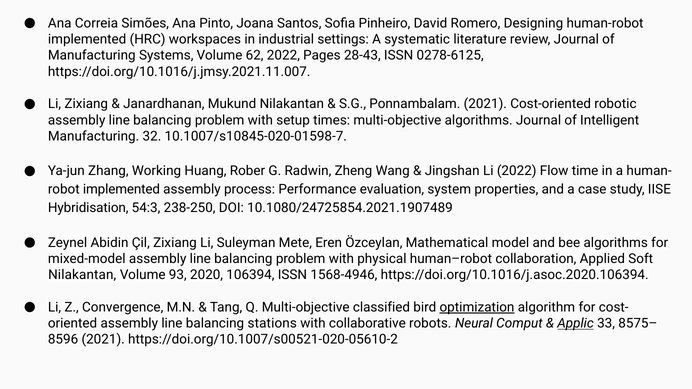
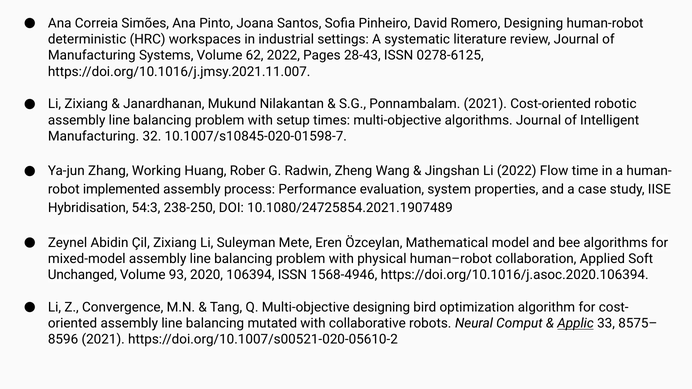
implemented at (87, 39): implemented -> deterministic
Nilakantan at (82, 275): Nilakantan -> Unchanged
Multi-objective classified: classified -> designing
optimization underline: present -> none
stations: stations -> mutated
